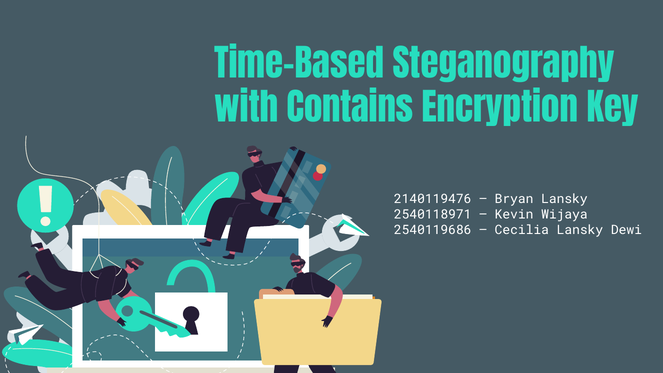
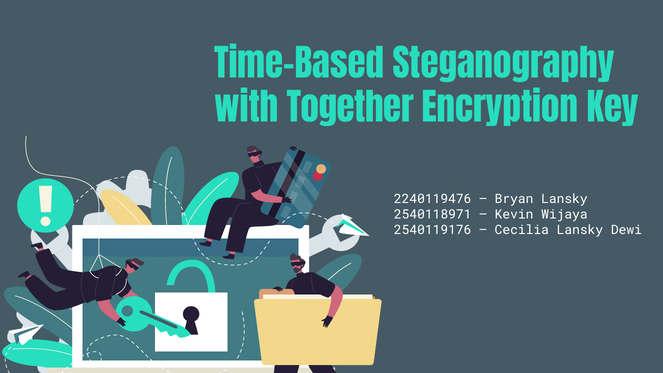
Contains: Contains -> Together
2140119476: 2140119476 -> 2240119476
2540119686: 2540119686 -> 2540119176
